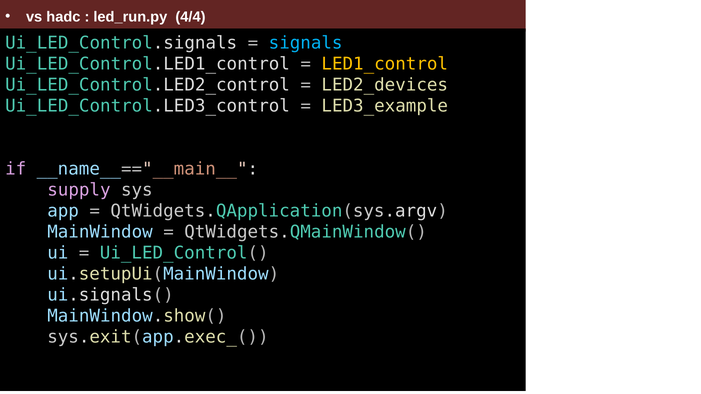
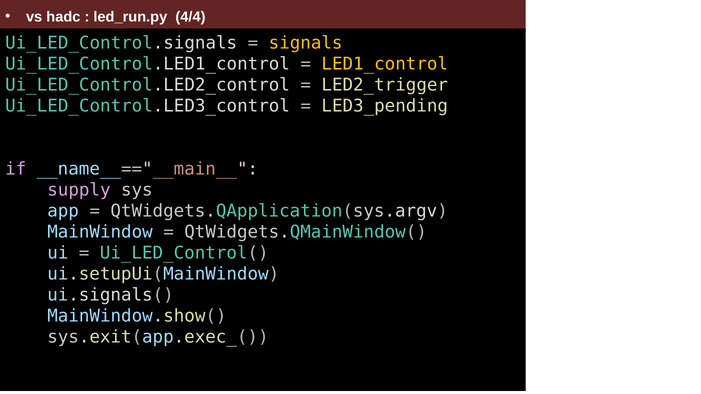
signals colour: light blue -> yellow
LED2_devices: LED2_devices -> LED2_trigger
LED3_example: LED3_example -> LED3_pending
